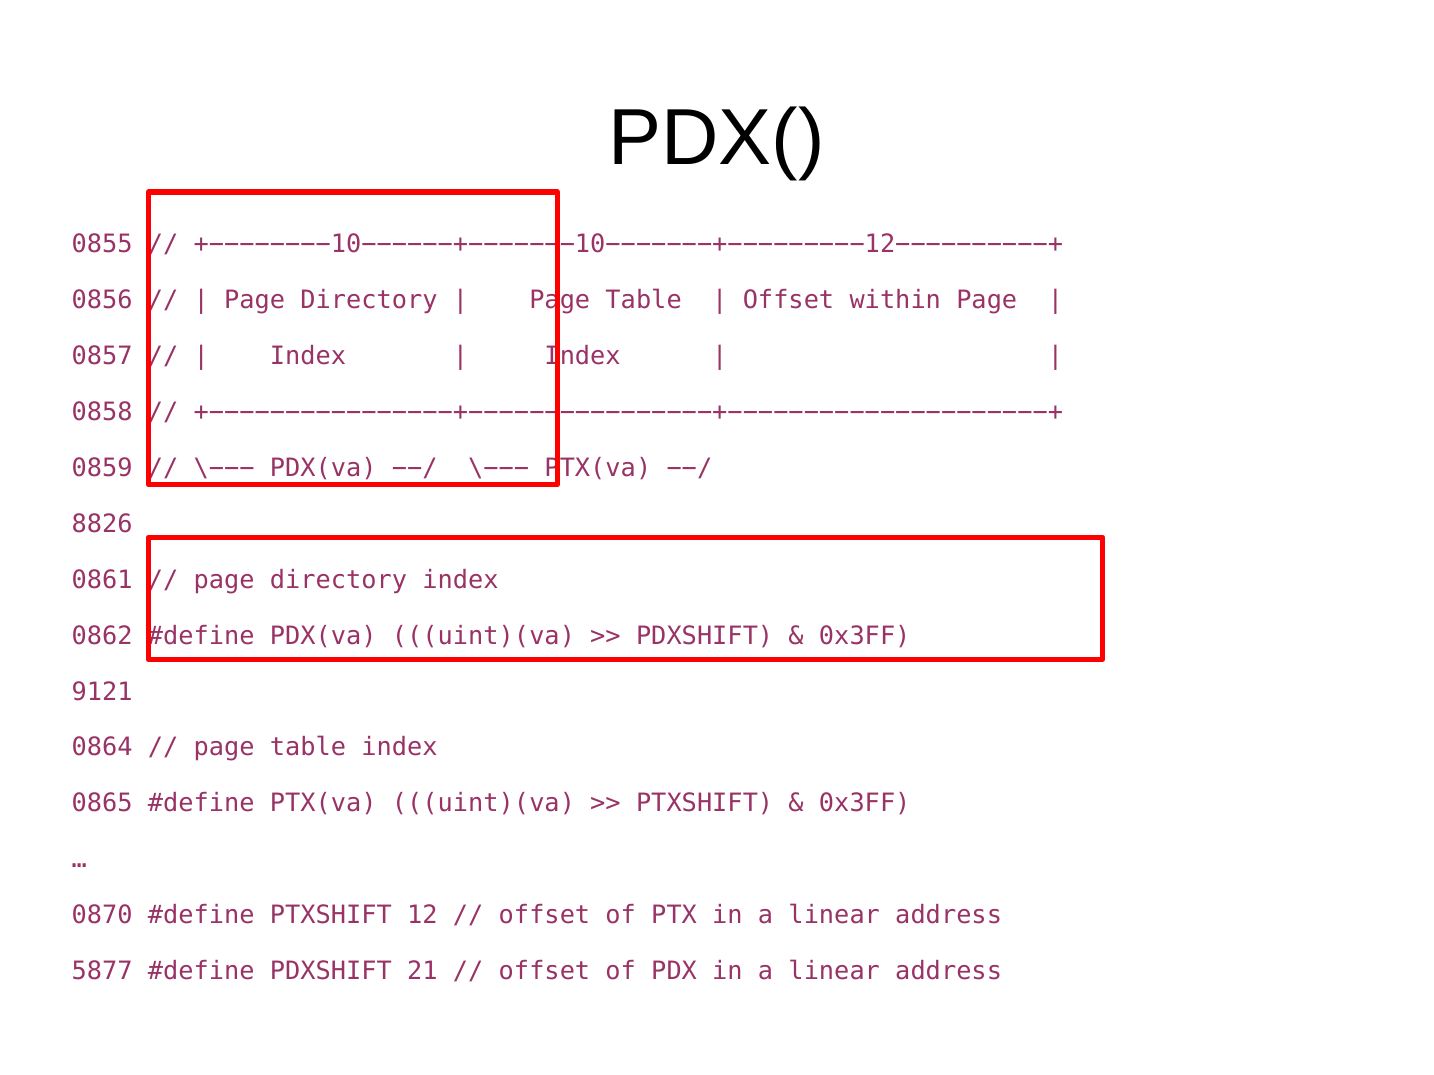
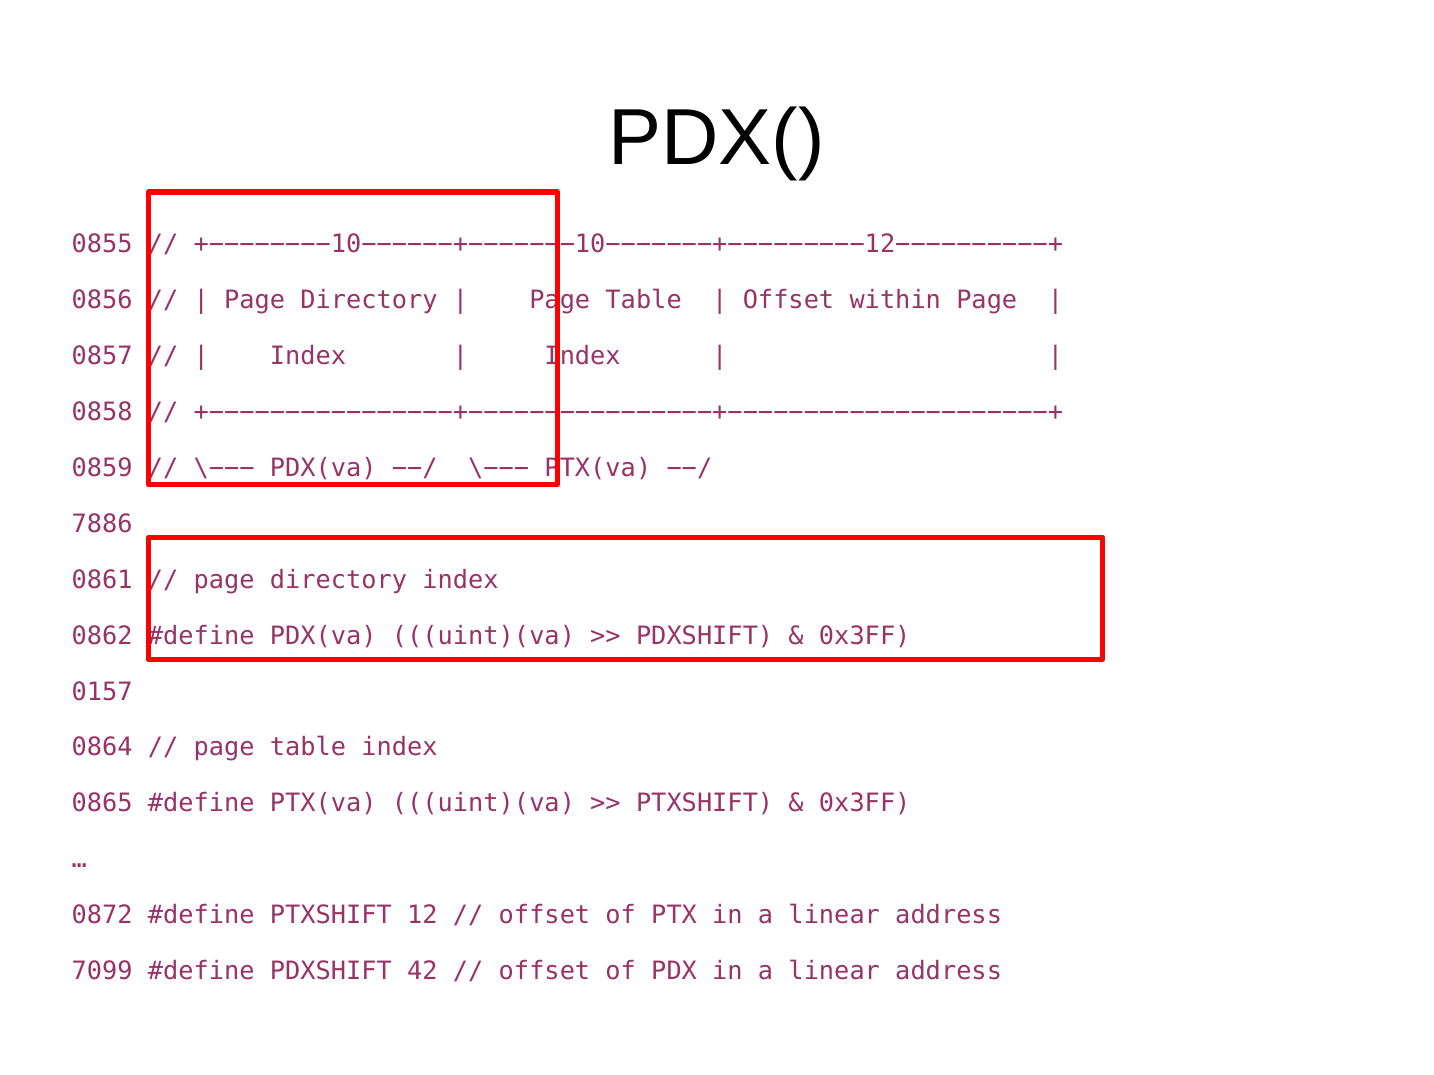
8826: 8826 -> 7886
9121: 9121 -> 0157
0870: 0870 -> 0872
5877: 5877 -> 7099
21: 21 -> 42
